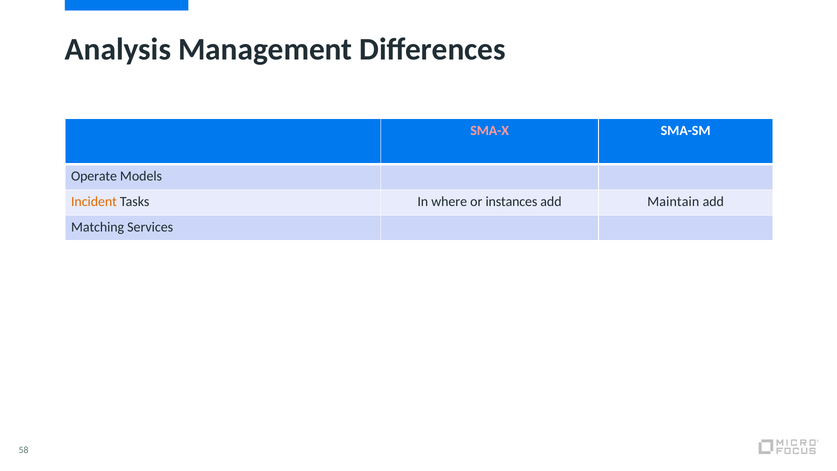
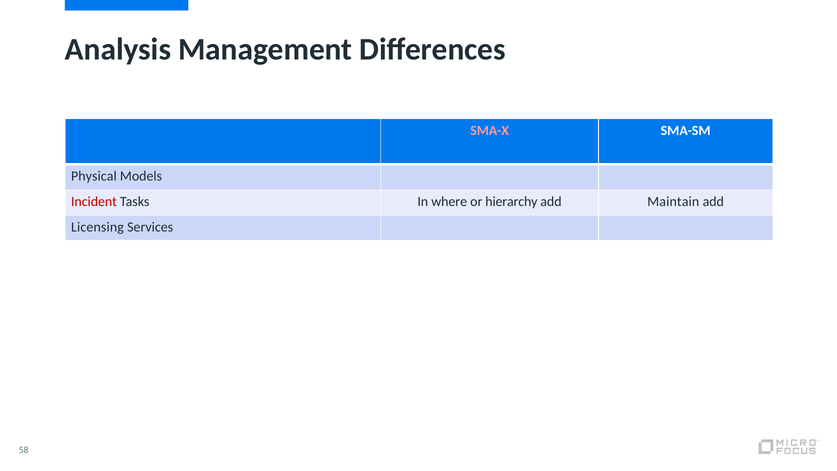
Operate: Operate -> Physical
Incident colour: orange -> red
instances: instances -> hierarchy
Matching: Matching -> Licensing
